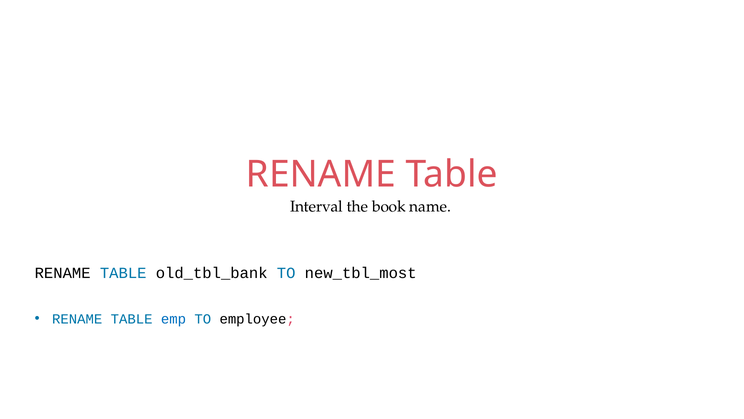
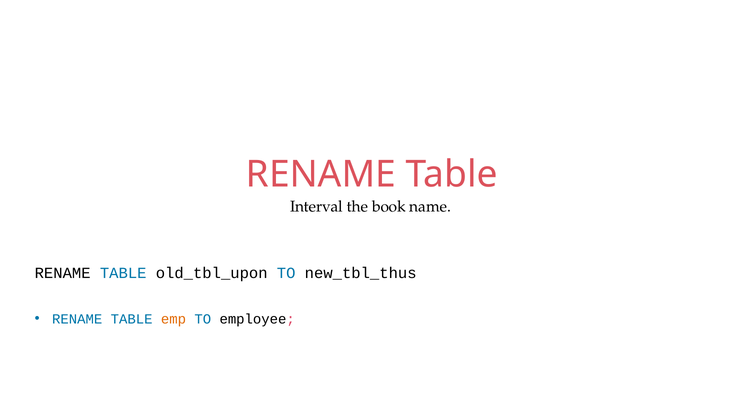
old_tbl_bank: old_tbl_bank -> old_tbl_upon
new_tbl_most: new_tbl_most -> new_tbl_thus
emp colour: blue -> orange
